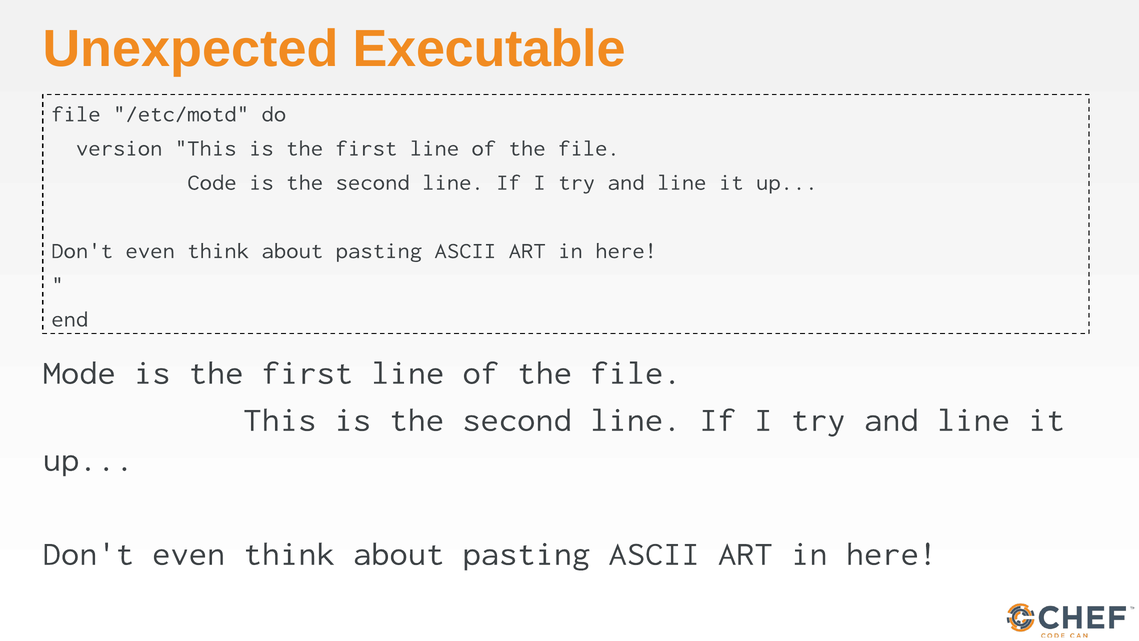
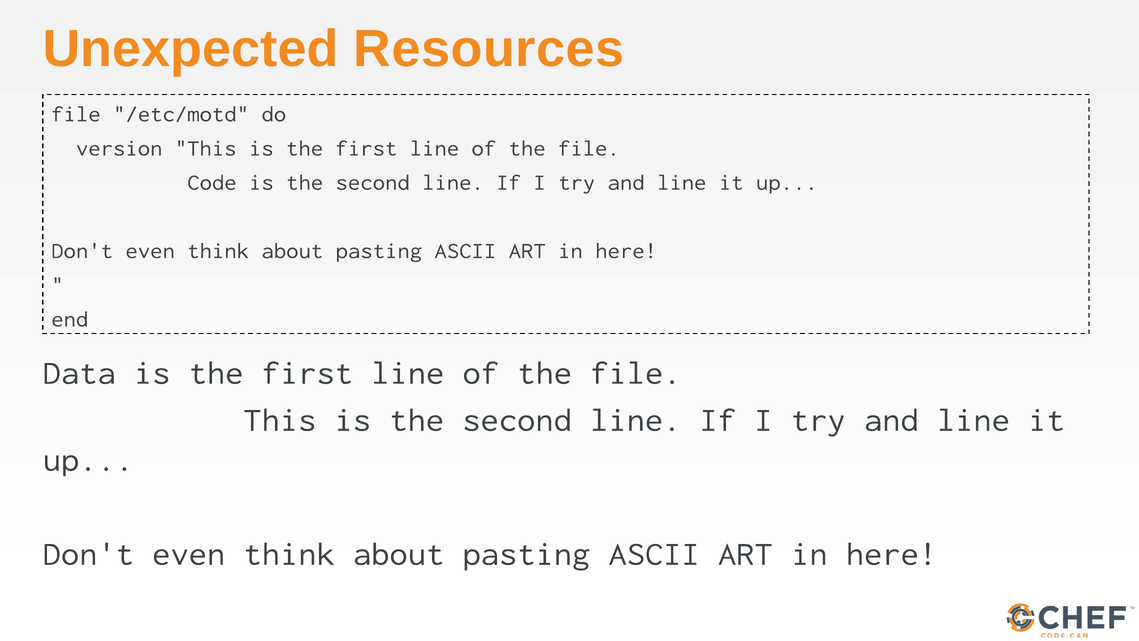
Executable: Executable -> Resources
Mode: Mode -> Data
